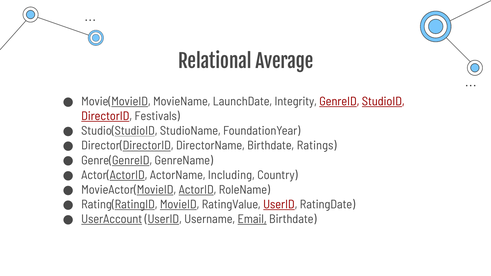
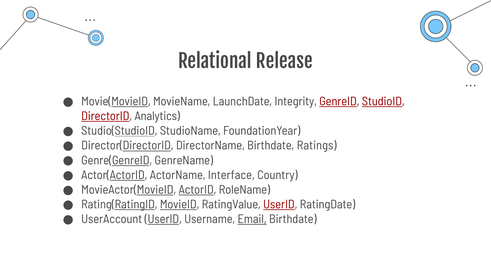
Average: Average -> Release
Festivals: Festivals -> Analytics
Including: Including -> Interface
UserAccount underline: present -> none
